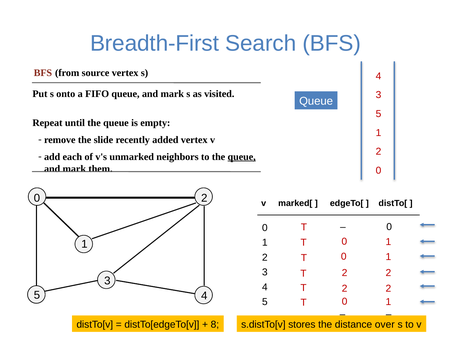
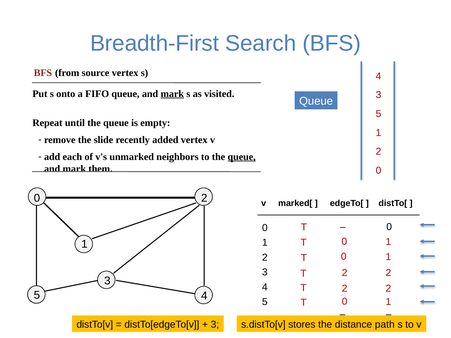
mark at (172, 94) underline: none -> present
8 at (215, 325): 8 -> 3
over: over -> path
